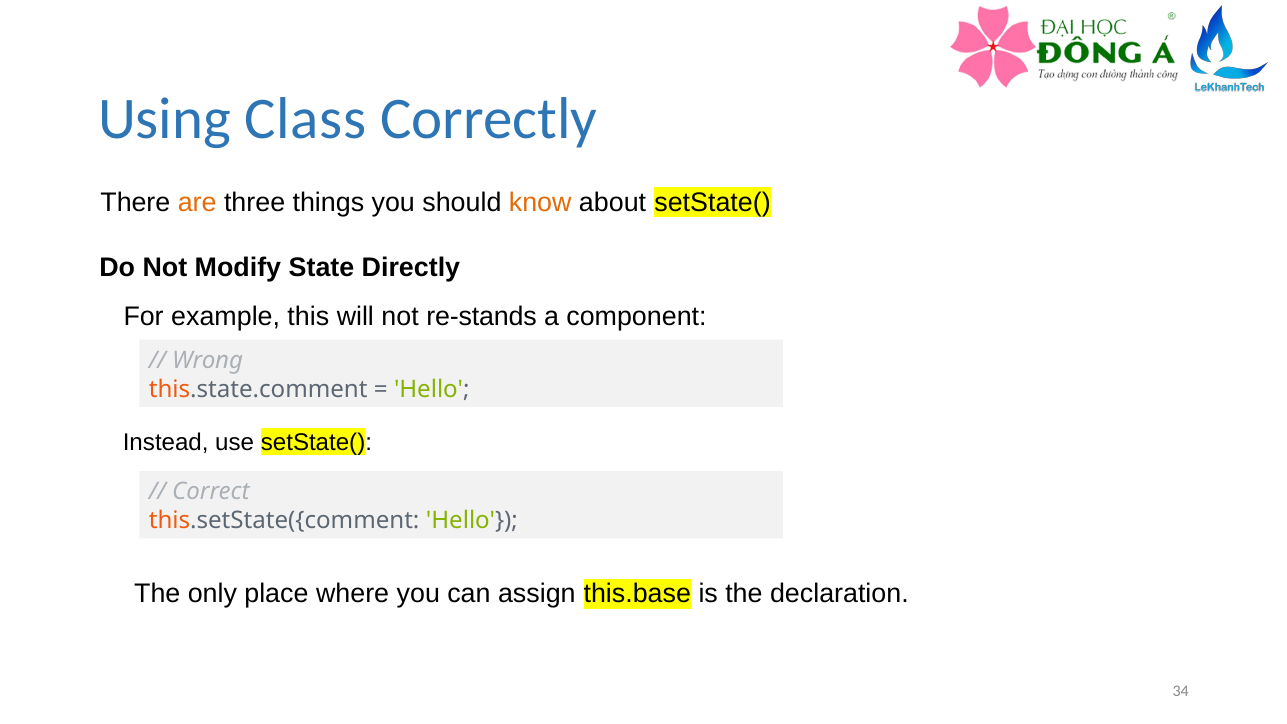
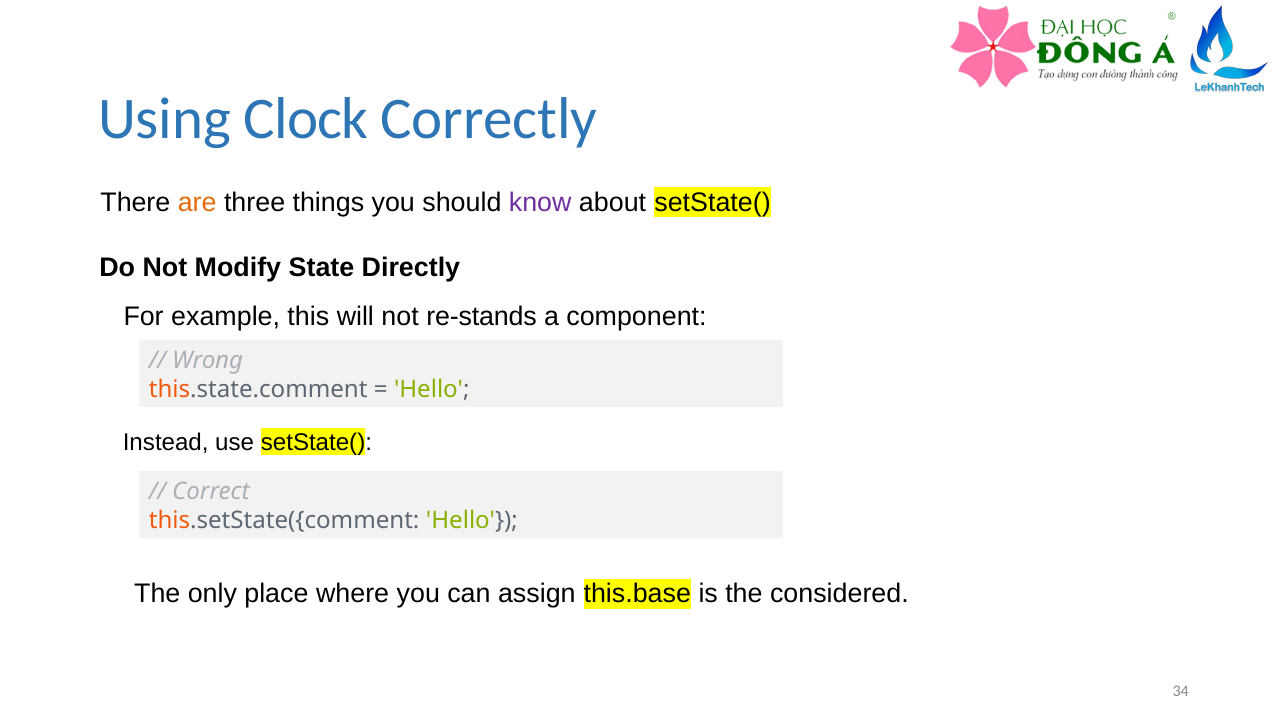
Class: Class -> Clock
know colour: orange -> purple
declaration: declaration -> considered
